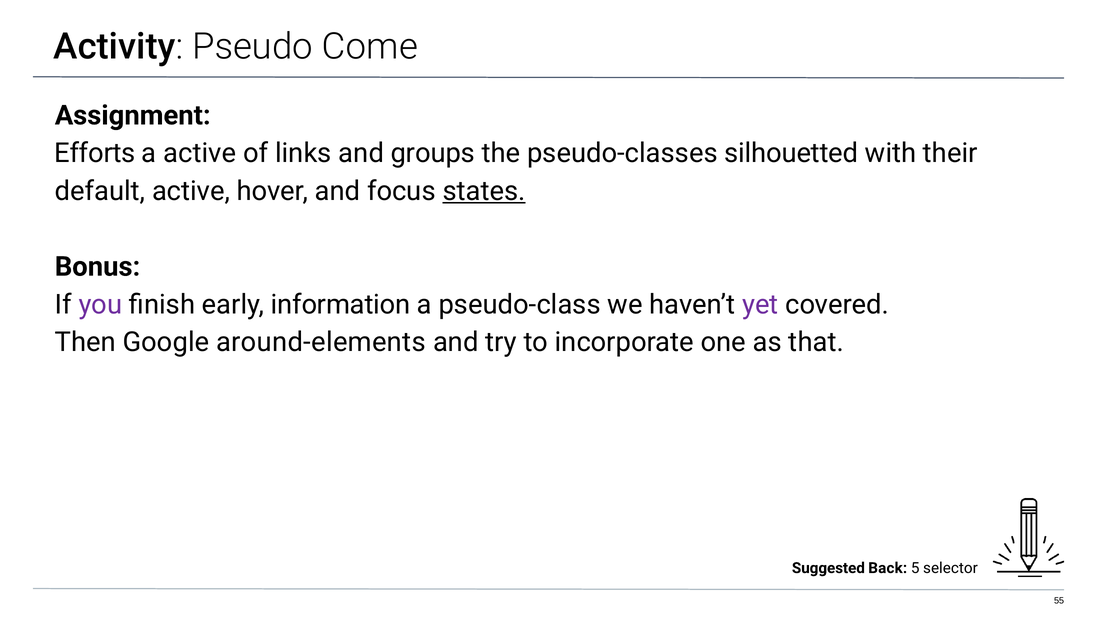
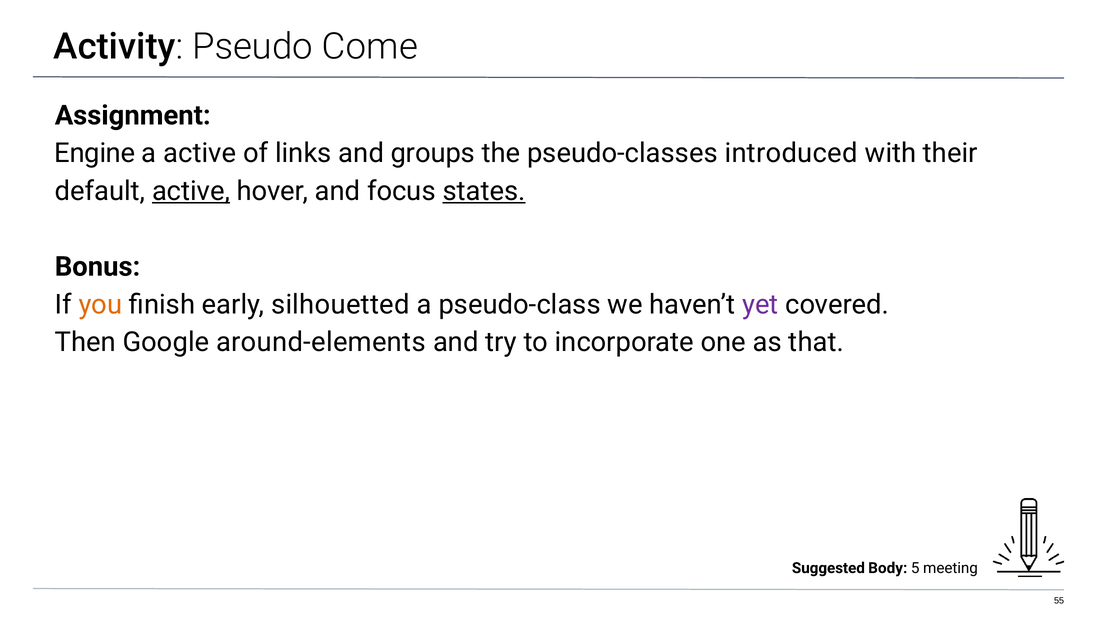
Efforts: Efforts -> Engine
silhouetted: silhouetted -> introduced
active at (191, 191) underline: none -> present
you colour: purple -> orange
information: information -> silhouetted
Back: Back -> Body
selector: selector -> meeting
